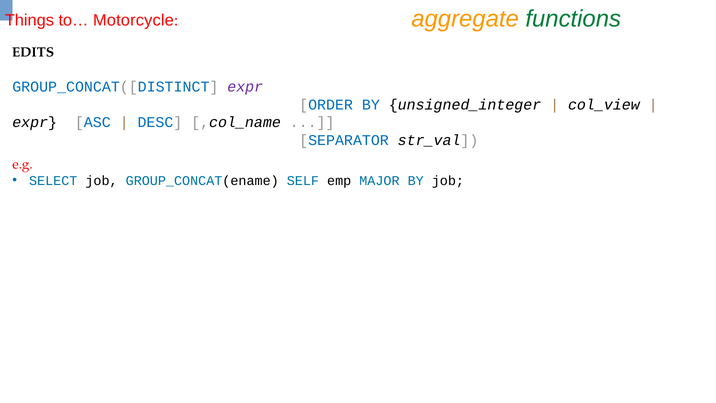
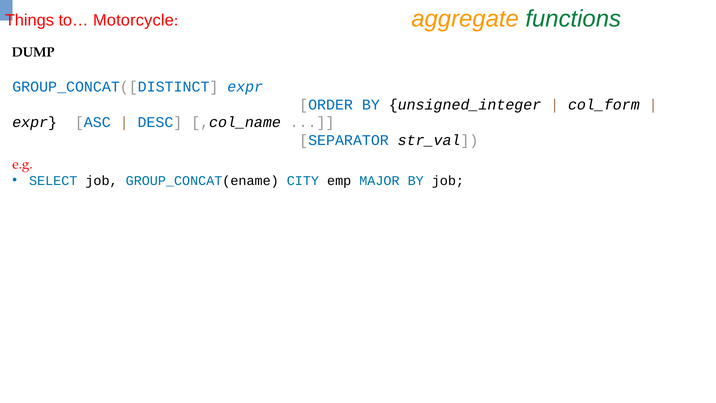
EDITS: EDITS -> DUMP
expr at (245, 87) colour: purple -> blue
col_view: col_view -> col_form
SELF: SELF -> CITY
